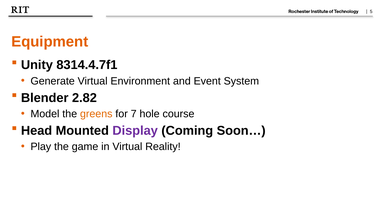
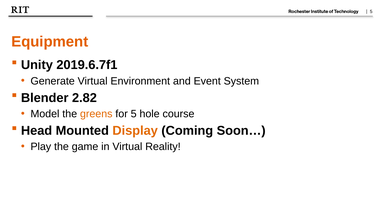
8314.4.7f1: 8314.4.7f1 -> 2019.6.7f1
for 7: 7 -> 5
Display colour: purple -> orange
